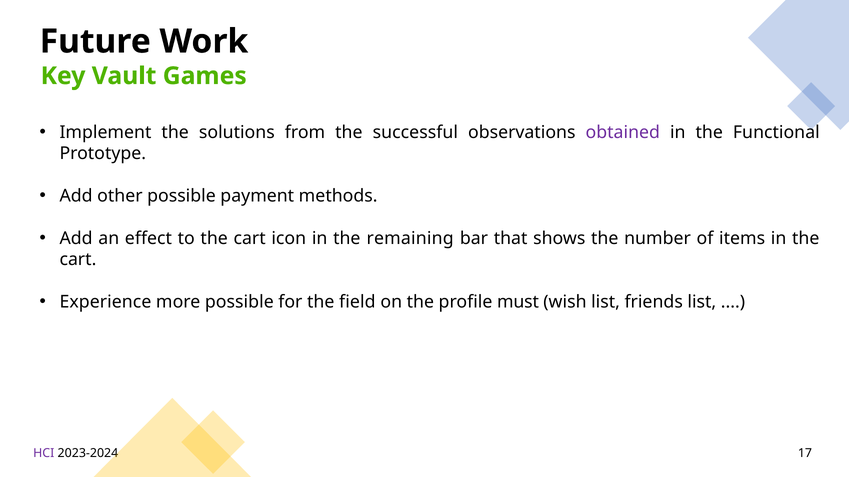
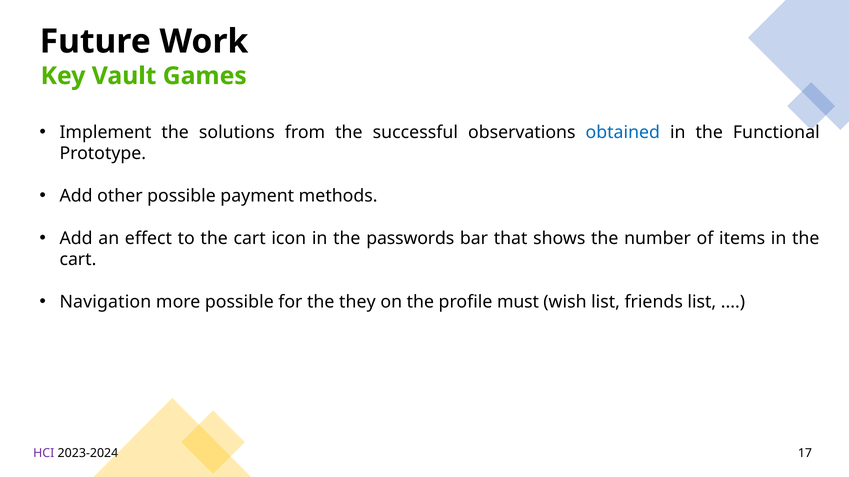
obtained colour: purple -> blue
remaining: remaining -> passwords
Experience: Experience -> Navigation
field: field -> they
